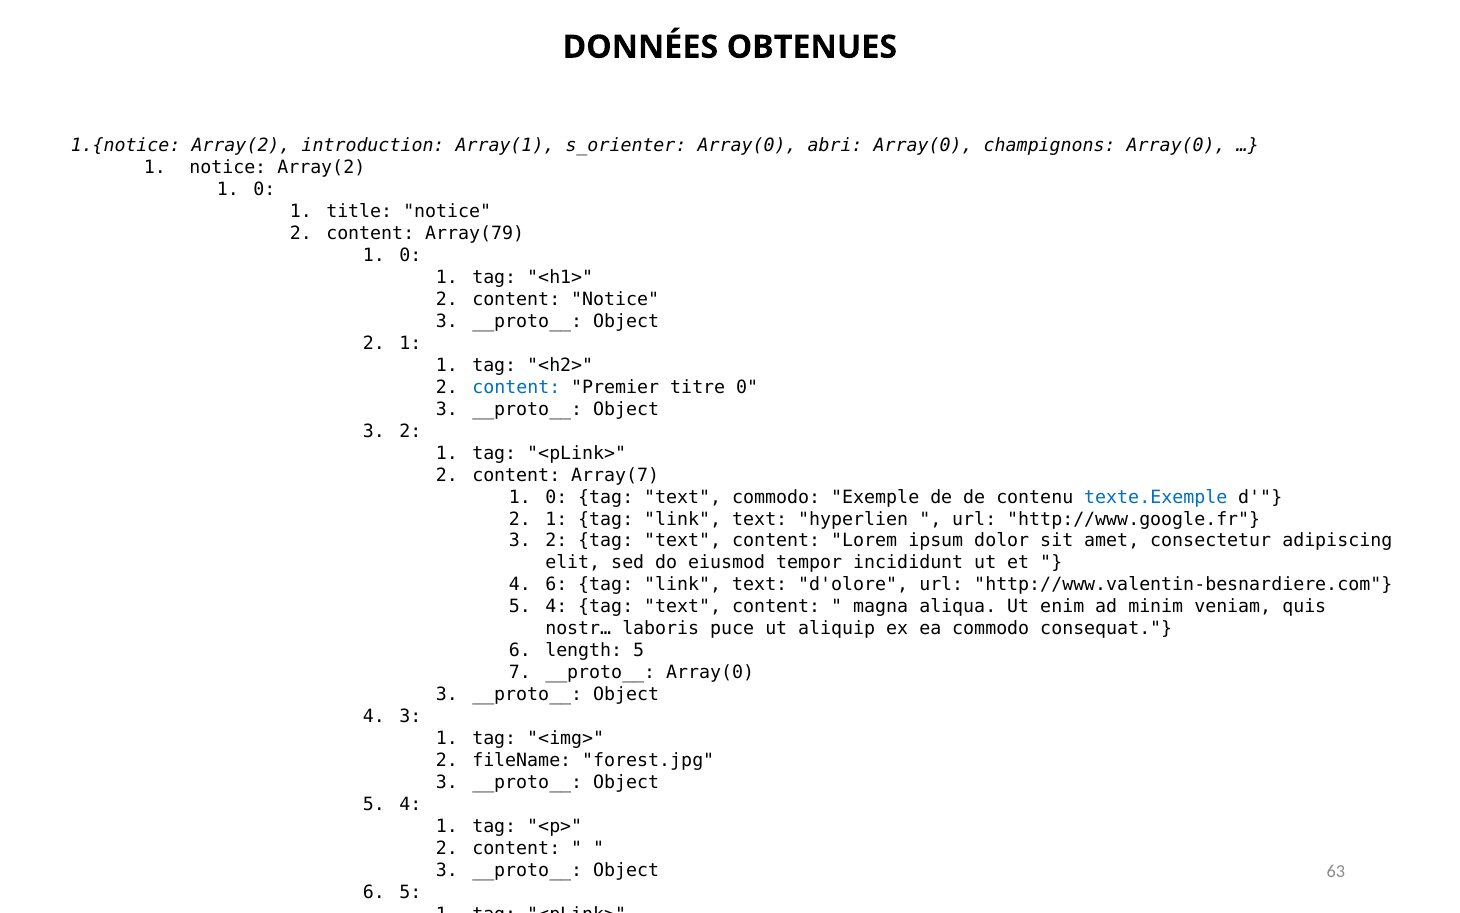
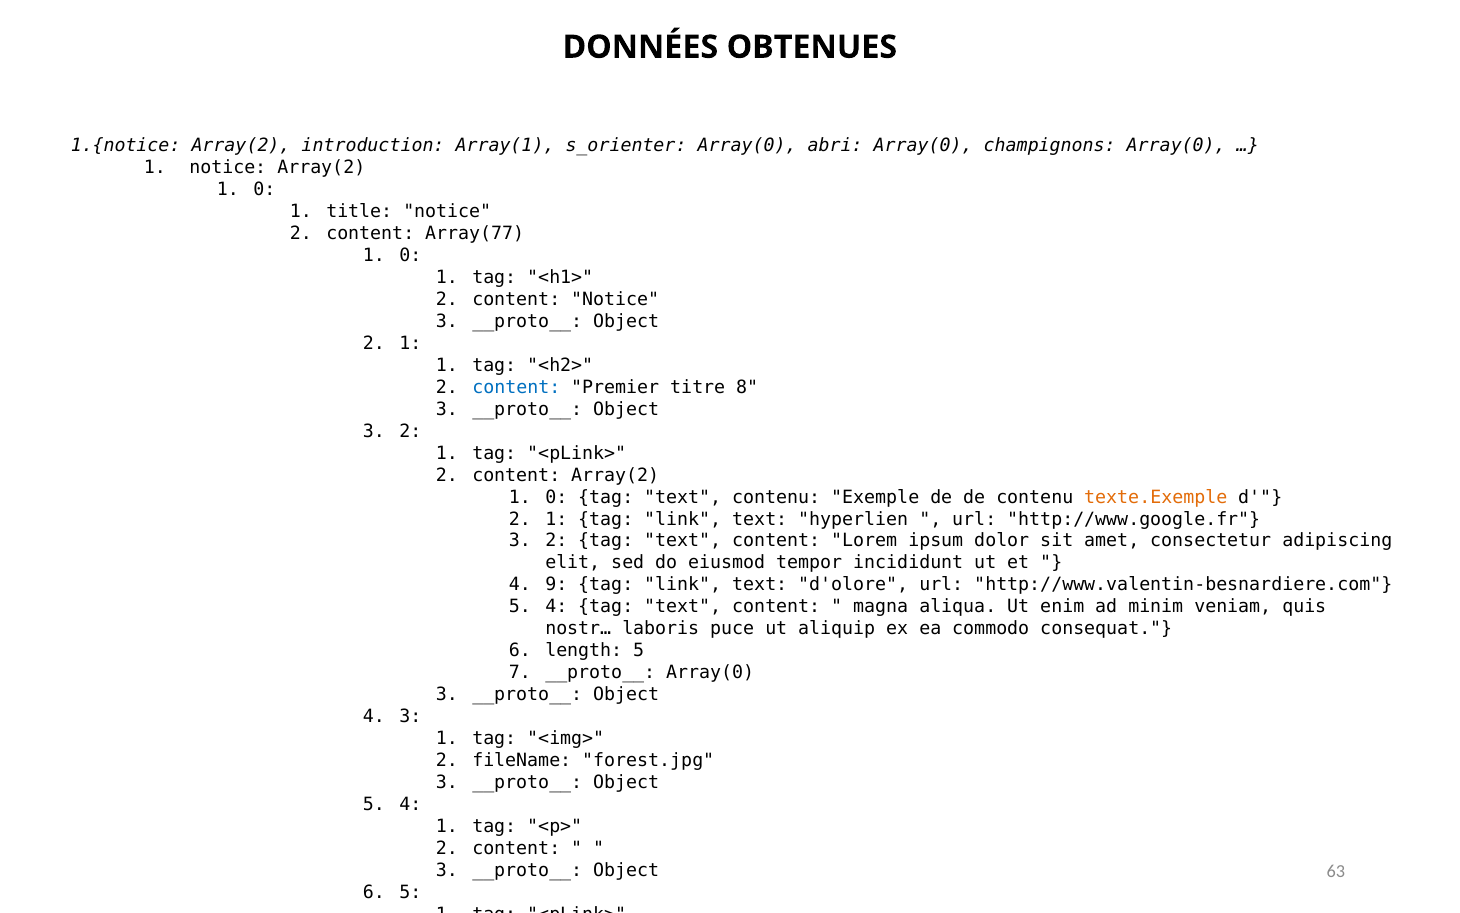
Array(79: Array(79 -> Array(77
titre 0: 0 -> 8
content Array(7: Array(7 -> Array(2
text commodo: commodo -> contenu
texte.Exemple colour: blue -> orange
4 6: 6 -> 9
